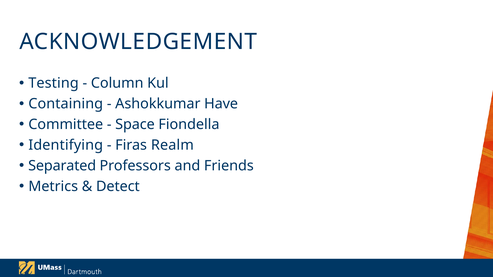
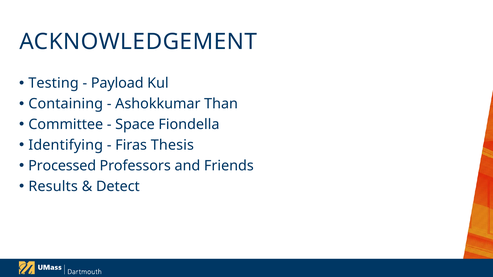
Column: Column -> Payload
Have: Have -> Than
Realm: Realm -> Thesis
Separated: Separated -> Processed
Metrics: Metrics -> Results
